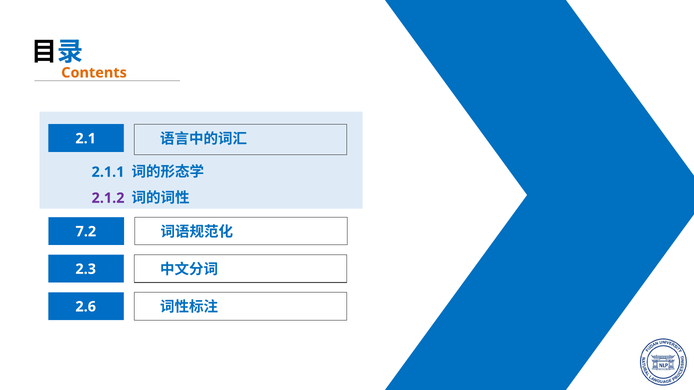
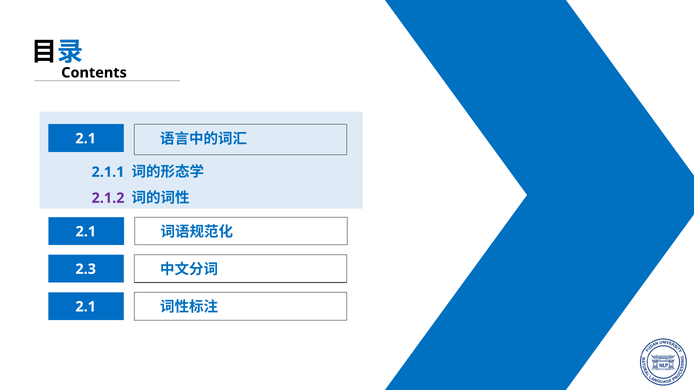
Contents colour: orange -> black
7.2 at (86, 232): 7.2 -> 2.1
2.6 at (86, 307): 2.6 -> 2.1
